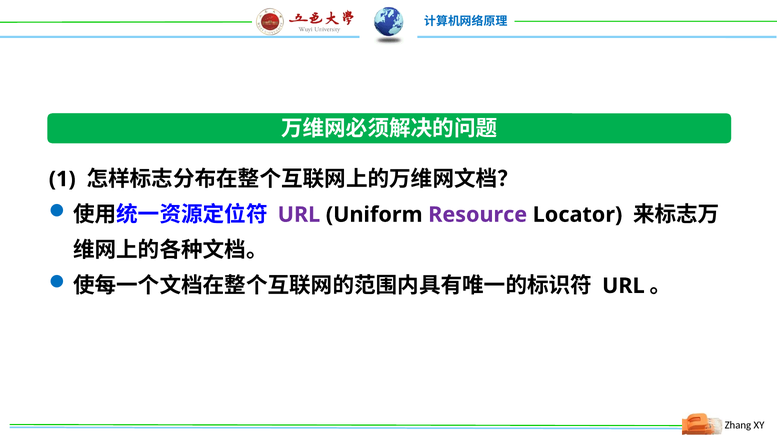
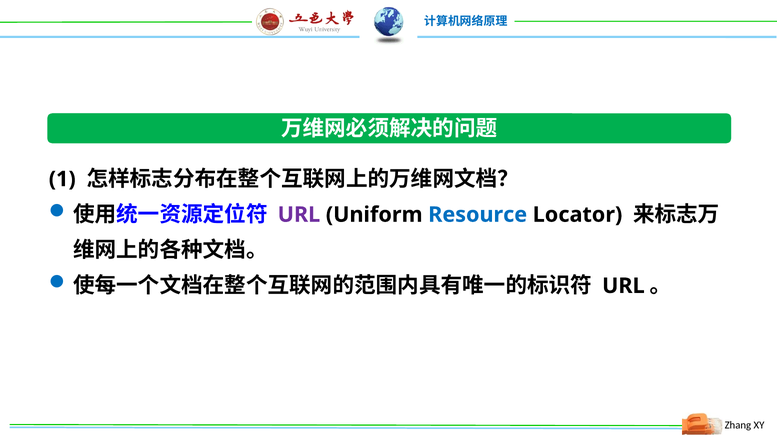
Resource colour: purple -> blue
